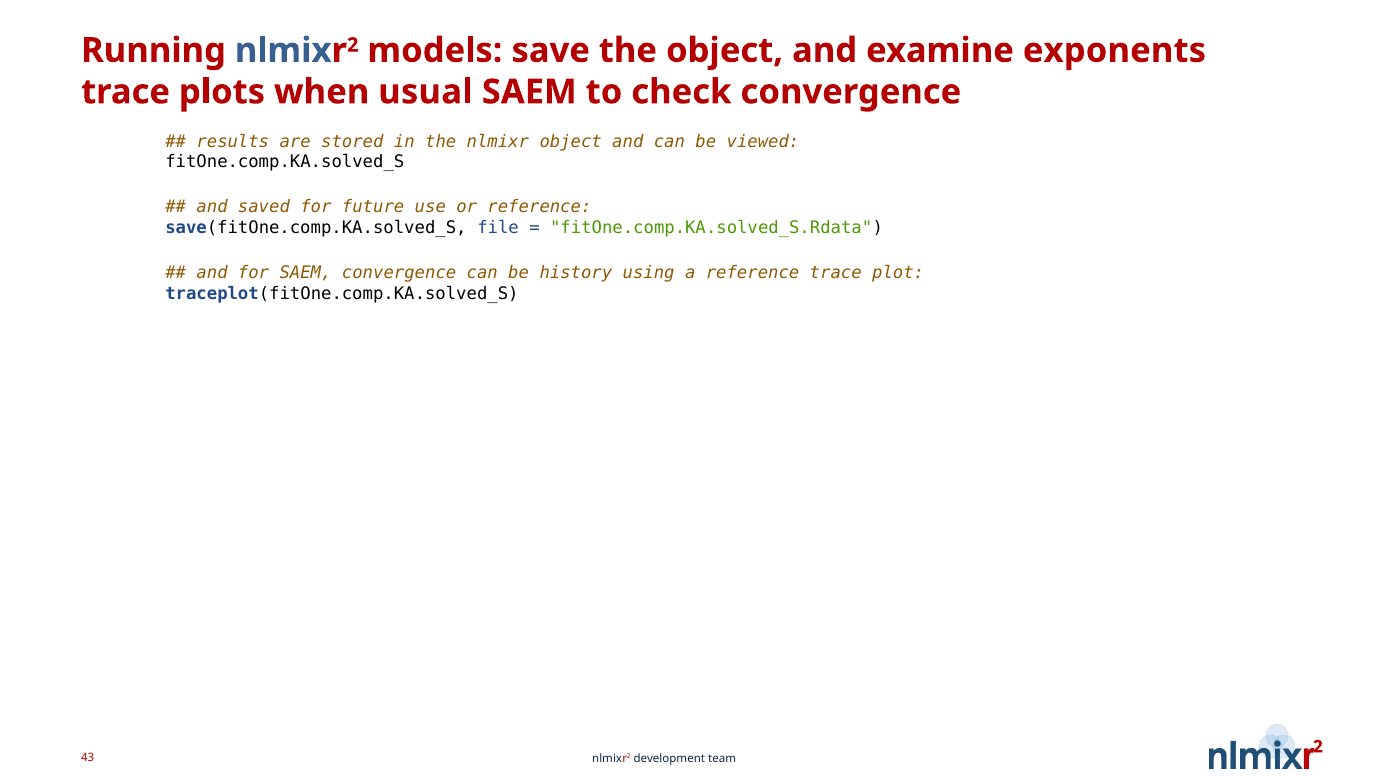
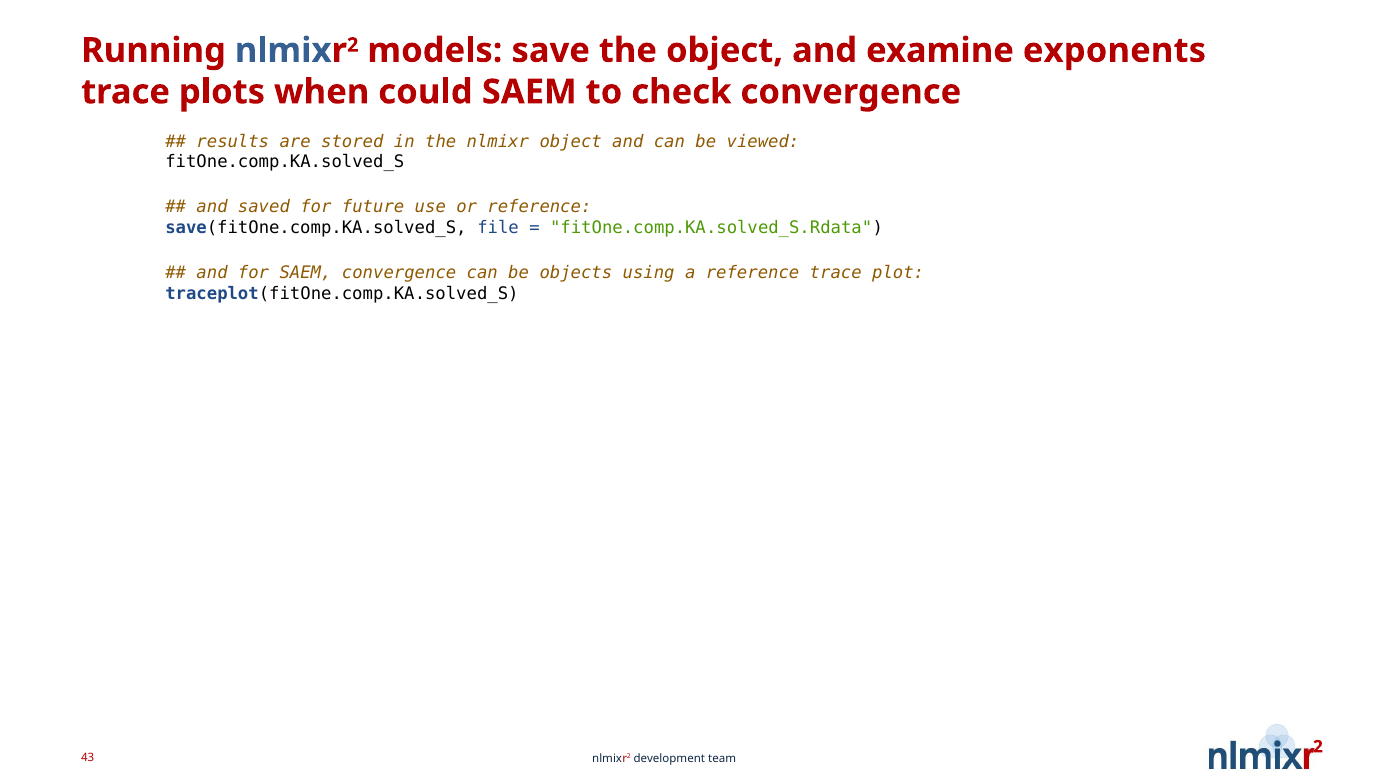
usual: usual -> could
history: history -> objects
